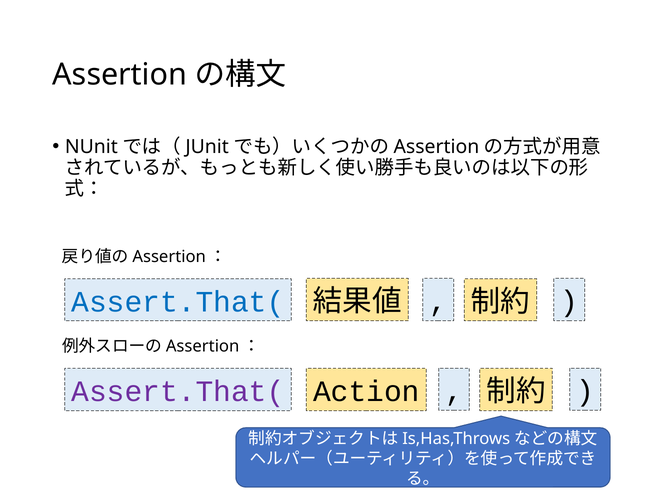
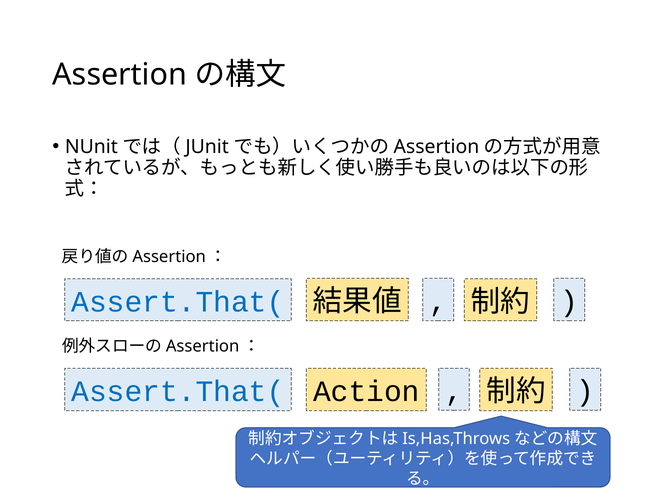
Assert.That( at (178, 391) colour: purple -> blue
